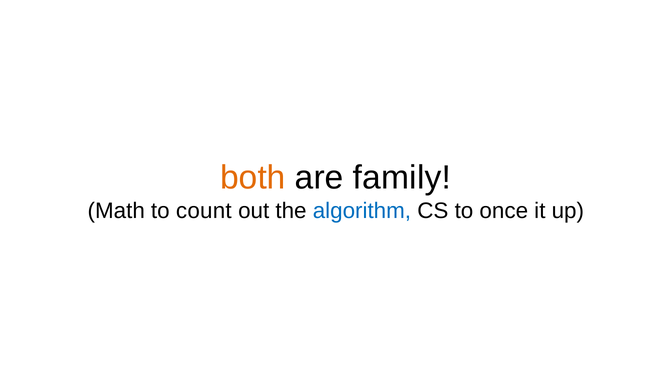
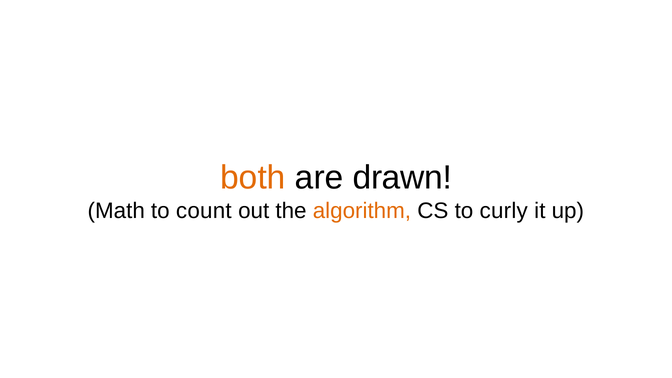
family: family -> drawn
algorithm colour: blue -> orange
once: once -> curly
